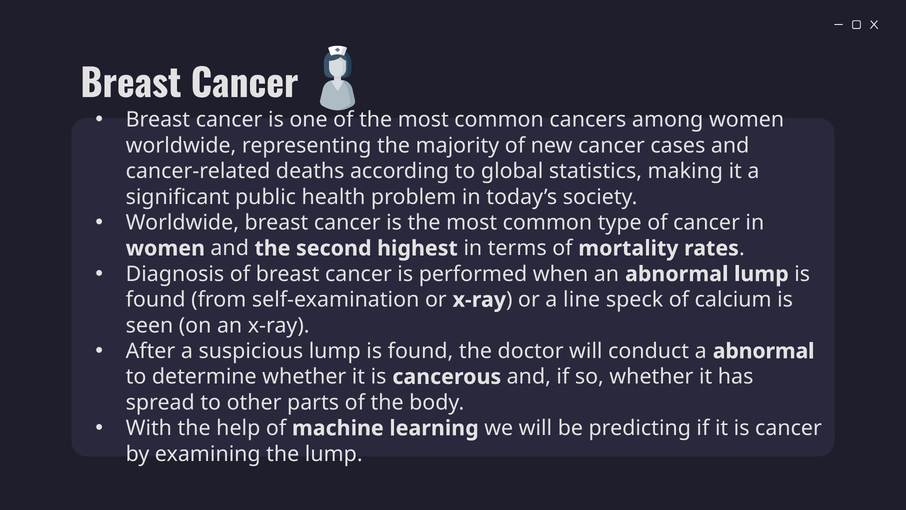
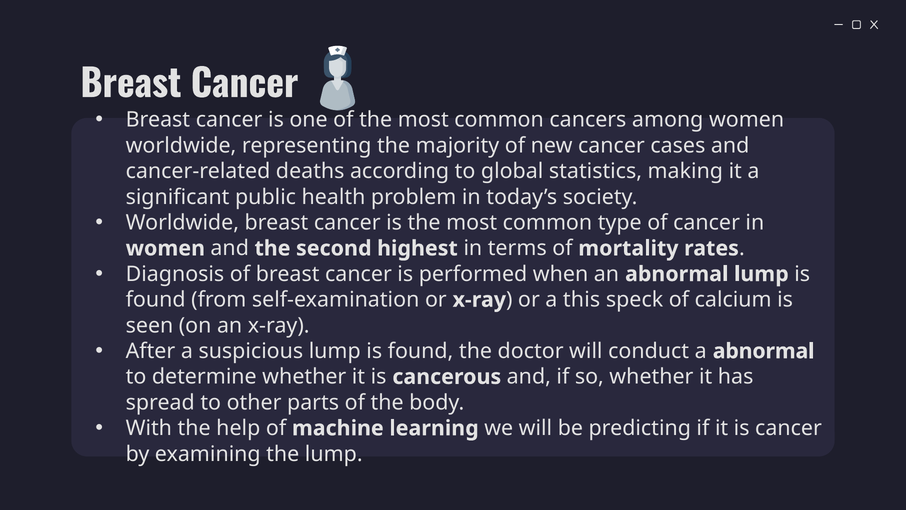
line: line -> this
